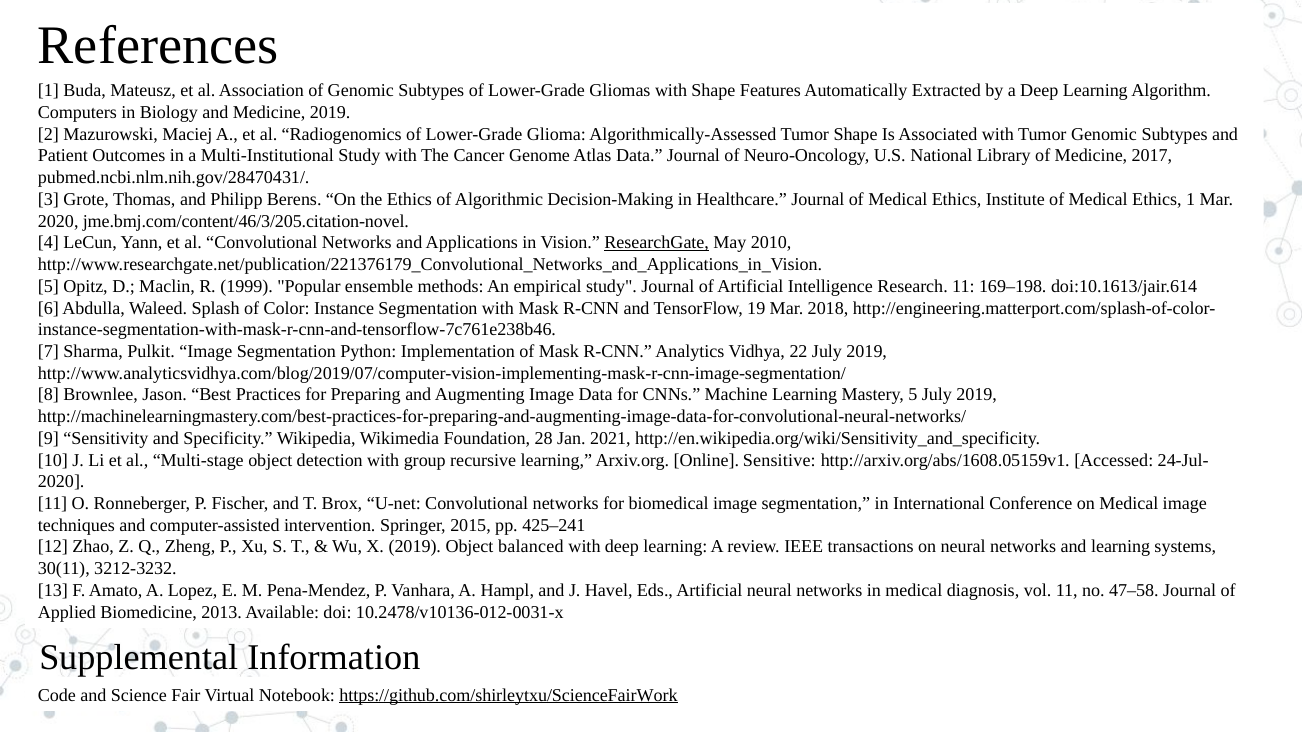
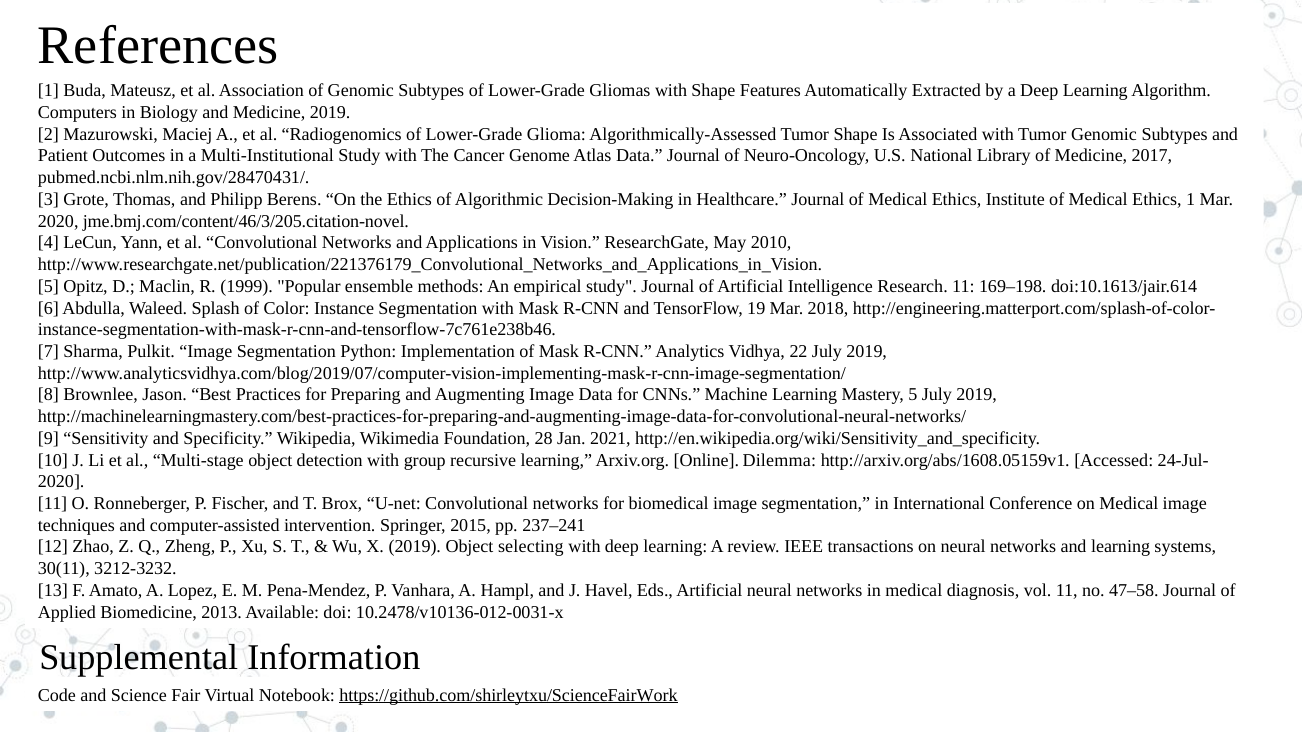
ResearchGate underline: present -> none
Sensitive: Sensitive -> Dilemma
425–241: 425–241 -> 237–241
balanced: balanced -> selecting
